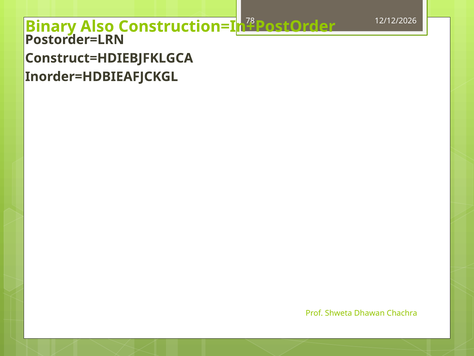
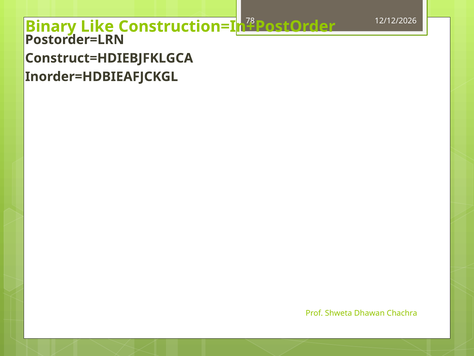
Also: Also -> Like
